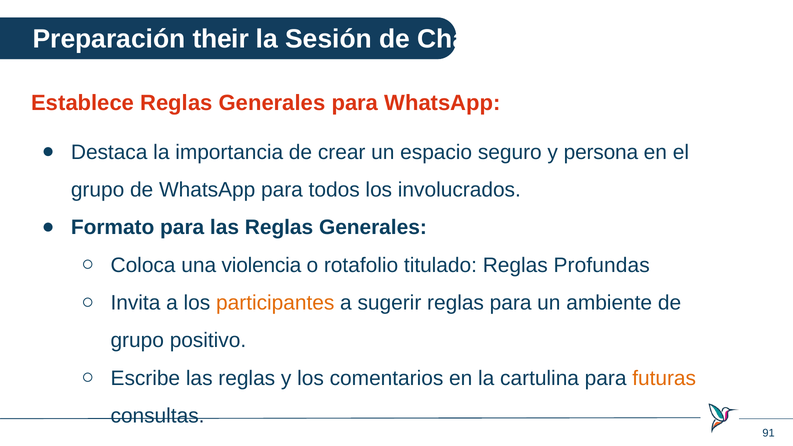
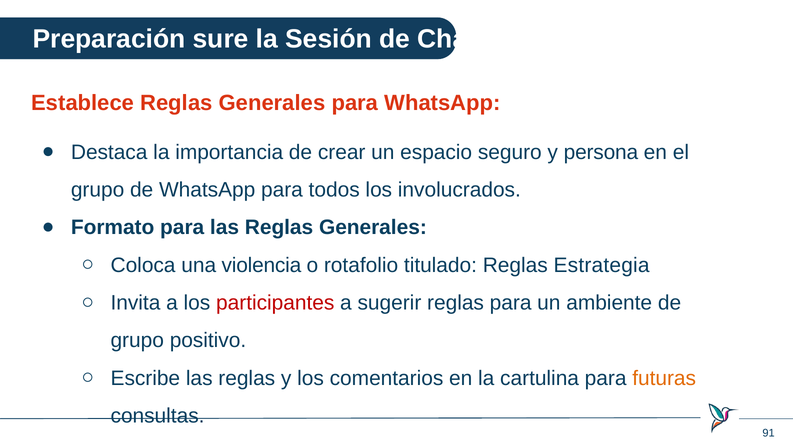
their: their -> sure
Profundas: Profundas -> Estrategia
participantes colour: orange -> red
